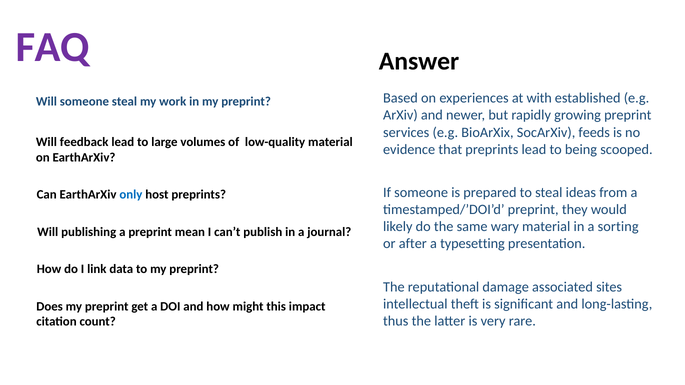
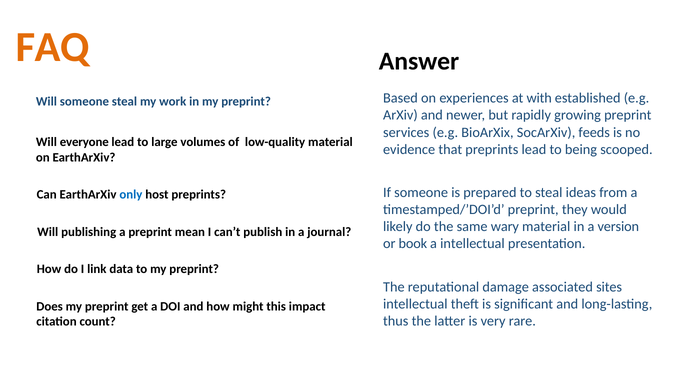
FAQ colour: purple -> orange
feedback: feedback -> everyone
sorting: sorting -> version
after: after -> book
a typesetting: typesetting -> intellectual
